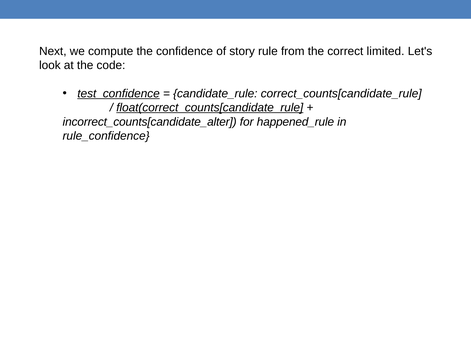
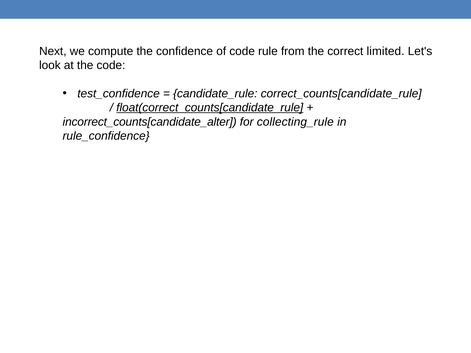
of story: story -> code
test_confidence underline: present -> none
happened_rule: happened_rule -> collecting_rule
